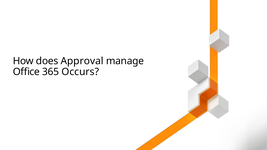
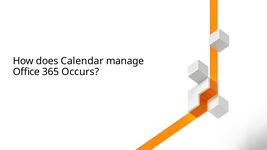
Approval: Approval -> Calendar
